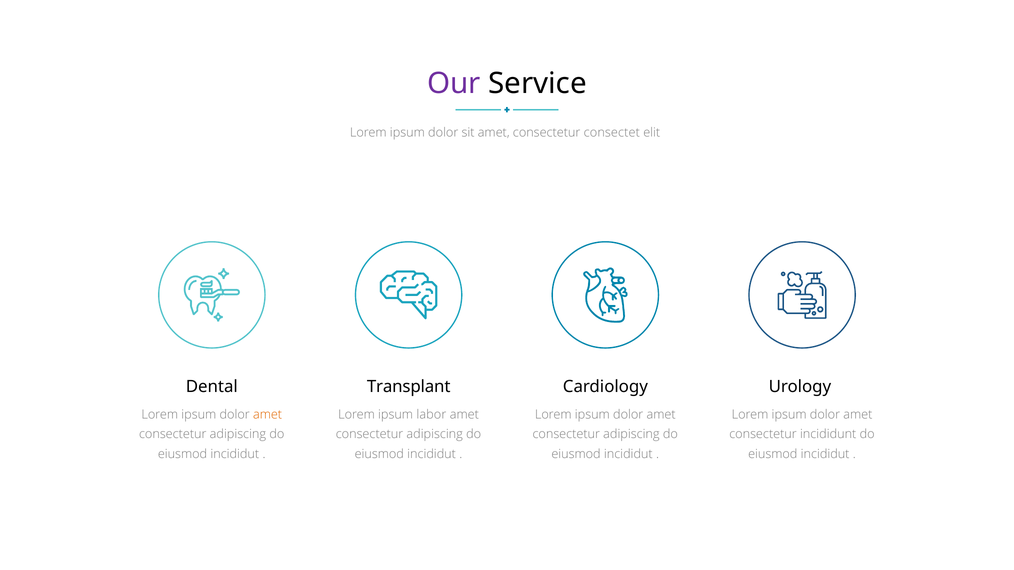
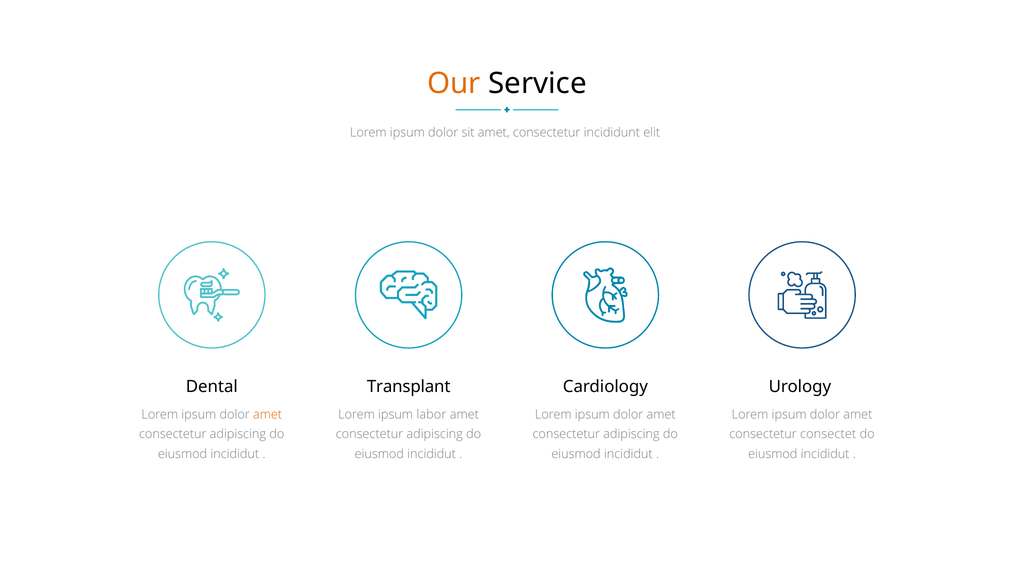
Our colour: purple -> orange
consectet: consectet -> incididunt
incididunt: incididunt -> consectet
